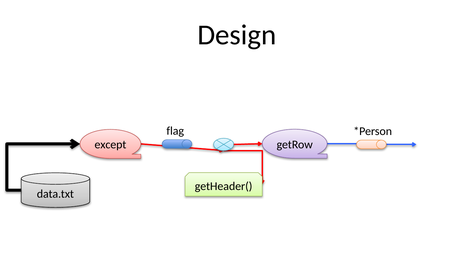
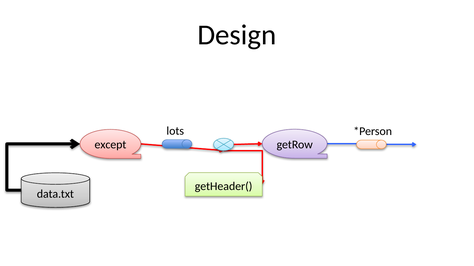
flag: flag -> lots
